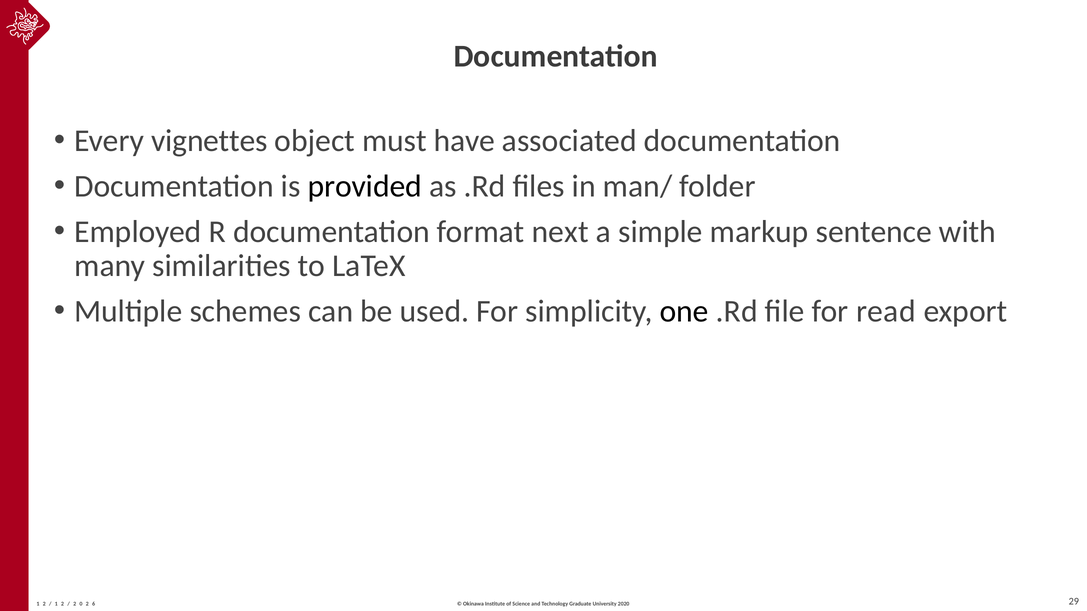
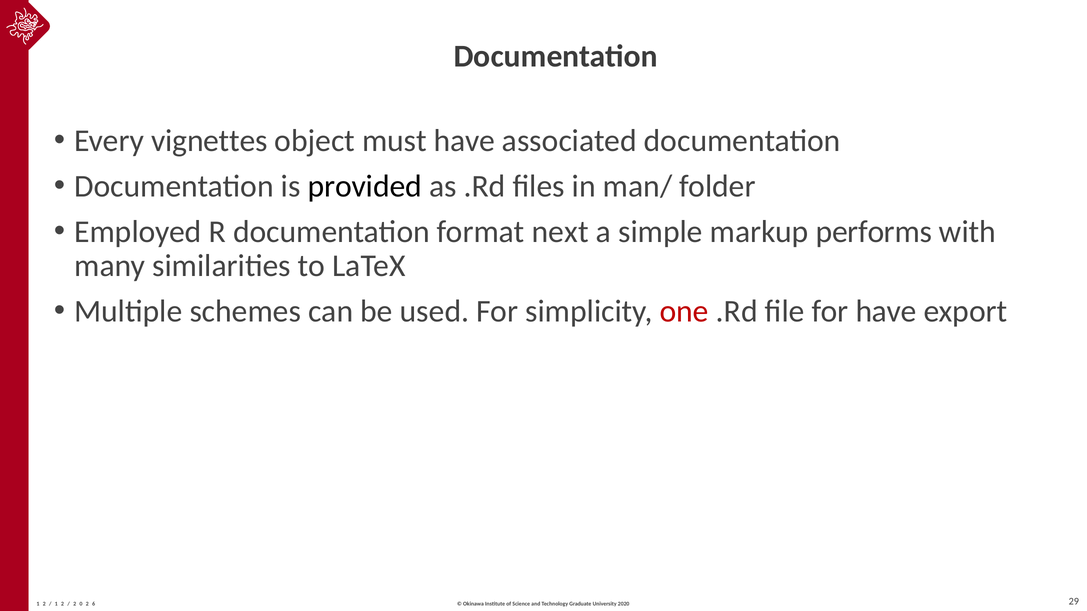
sentence: sentence -> performs
one colour: black -> red
for read: read -> have
